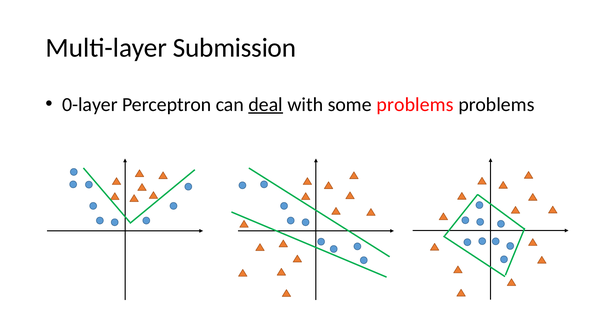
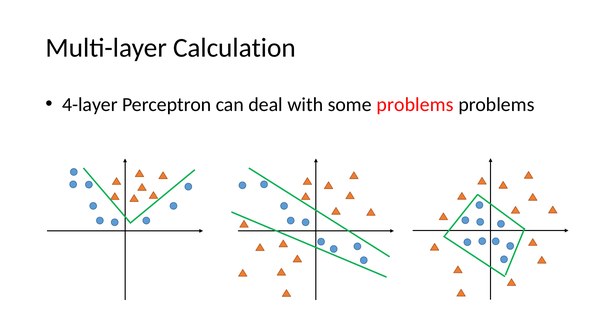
Submission: Submission -> Calculation
0-layer: 0-layer -> 4-layer
deal underline: present -> none
